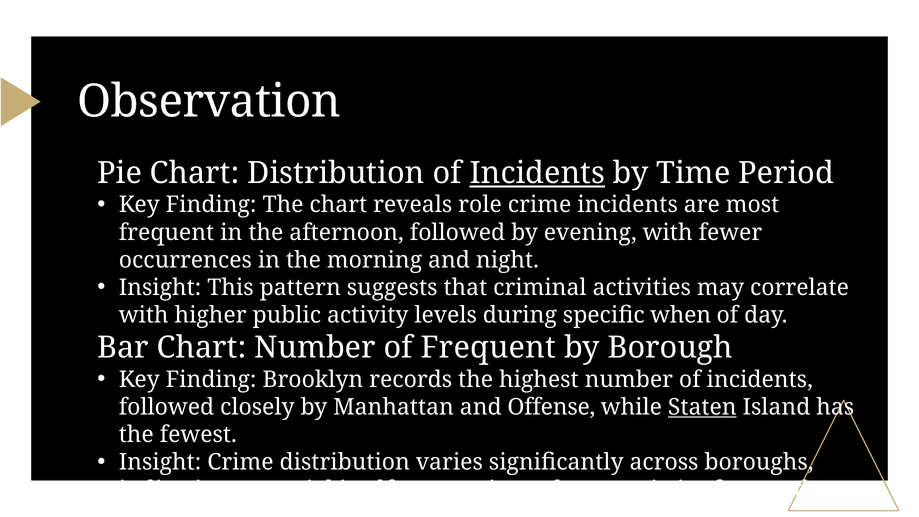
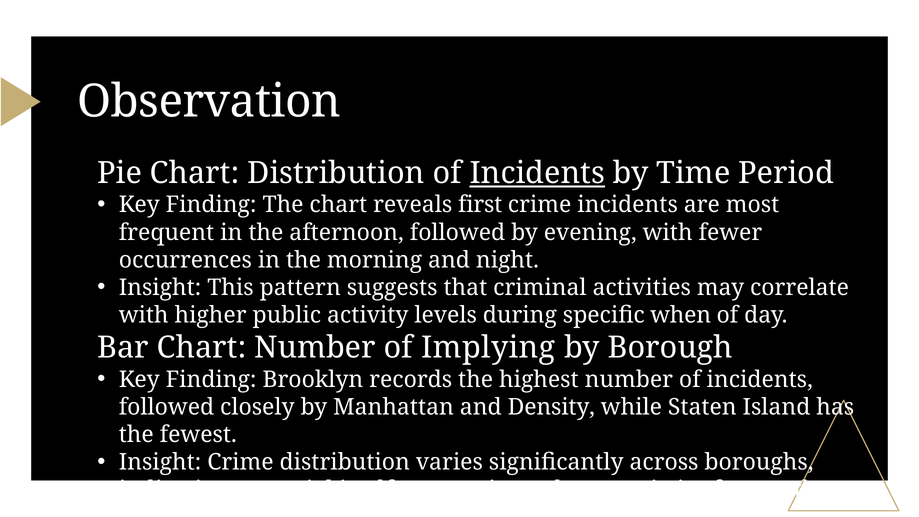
role: role -> first
of Frequent: Frequent -> Implying
Offense: Offense -> Density
Staten underline: present -> none
